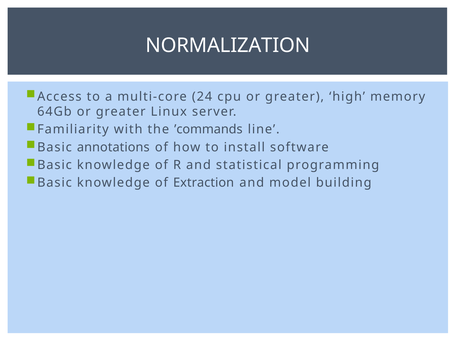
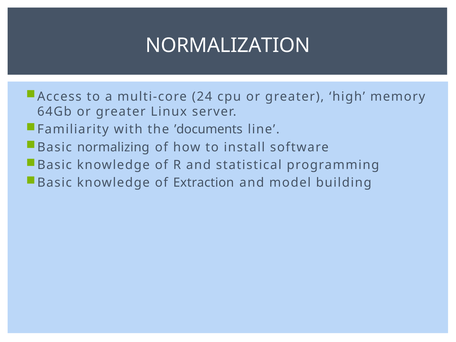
’commands: ’commands -> ’documents
annotations: annotations -> normalizing
